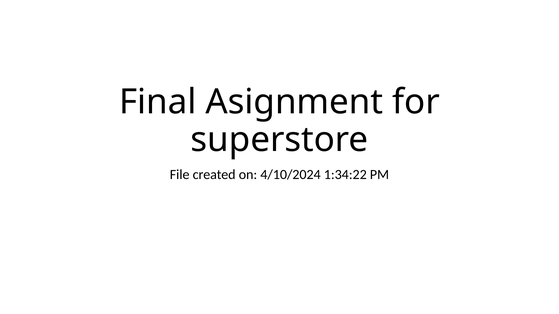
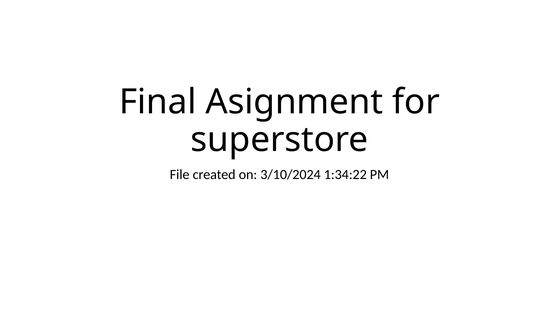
4/10/2024: 4/10/2024 -> 3/10/2024
